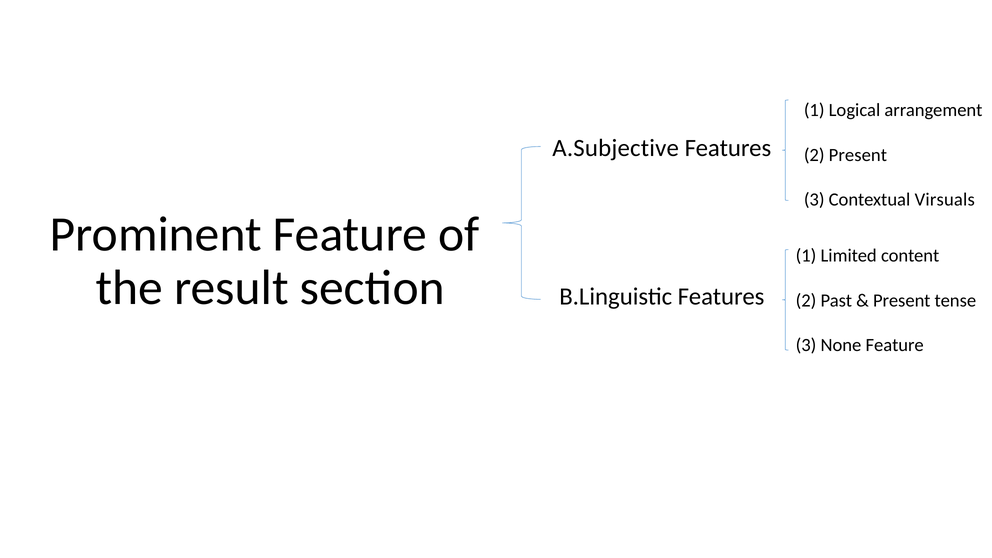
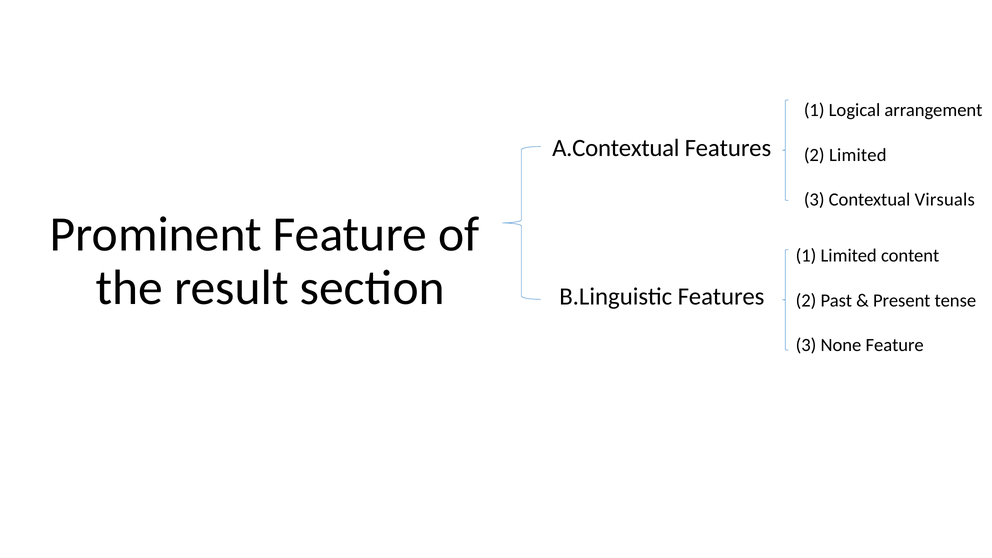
A.Subjective: A.Subjective -> A.Contextual
2 Present: Present -> Limited
